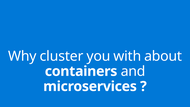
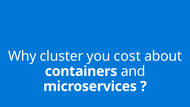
with: with -> cost
